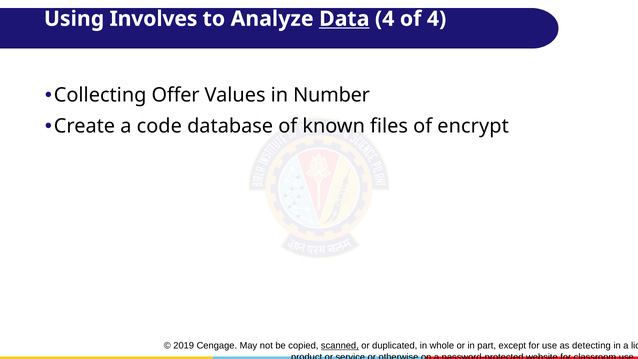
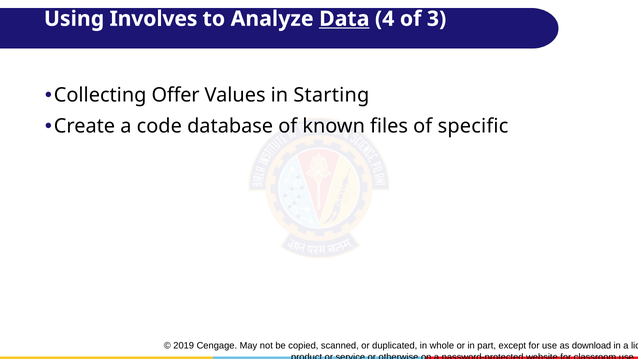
of 4: 4 -> 3
Number: Number -> Starting
encrypt: encrypt -> specific
scanned underline: present -> none
detecting: detecting -> download
